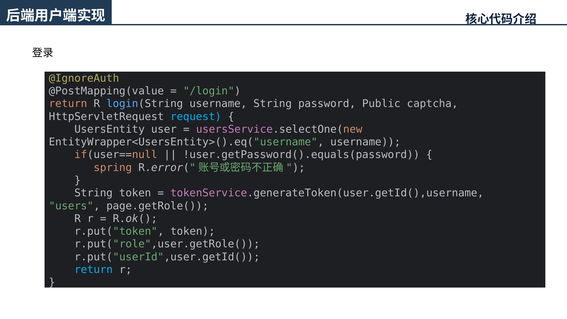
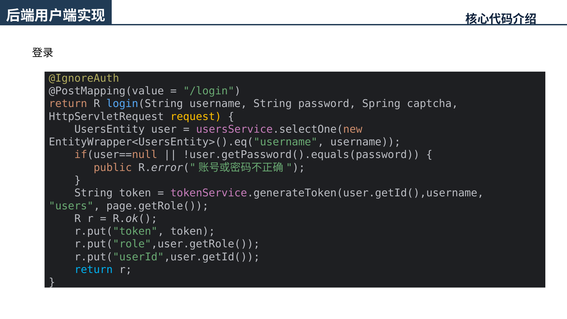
Public: Public -> Spring
request colour: light blue -> yellow
spring: spring -> public
